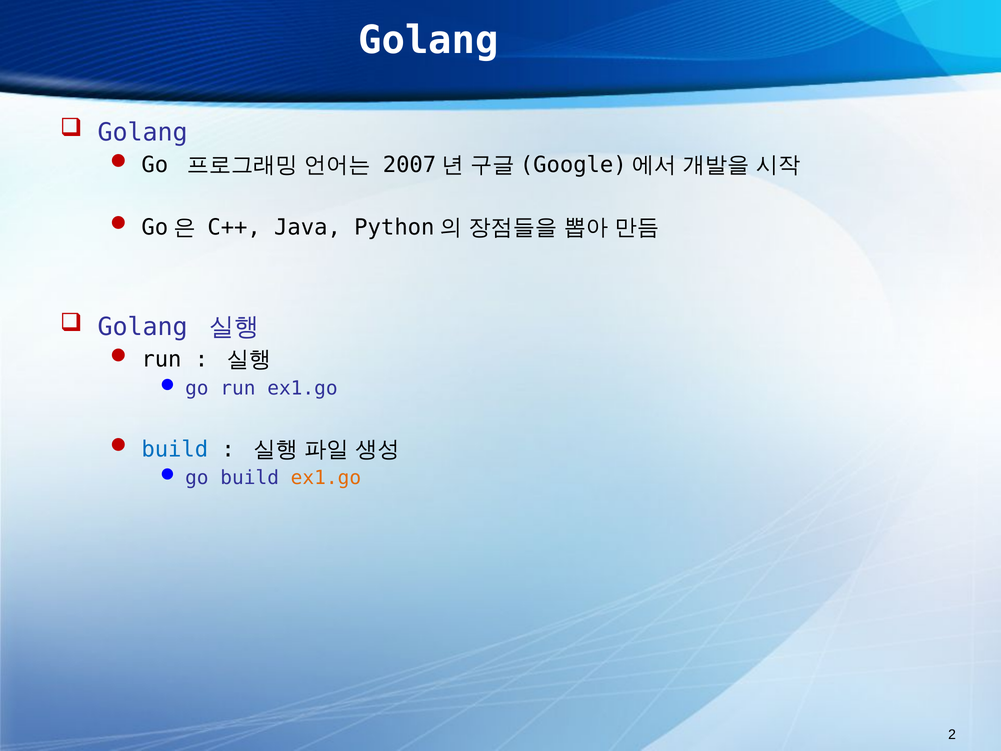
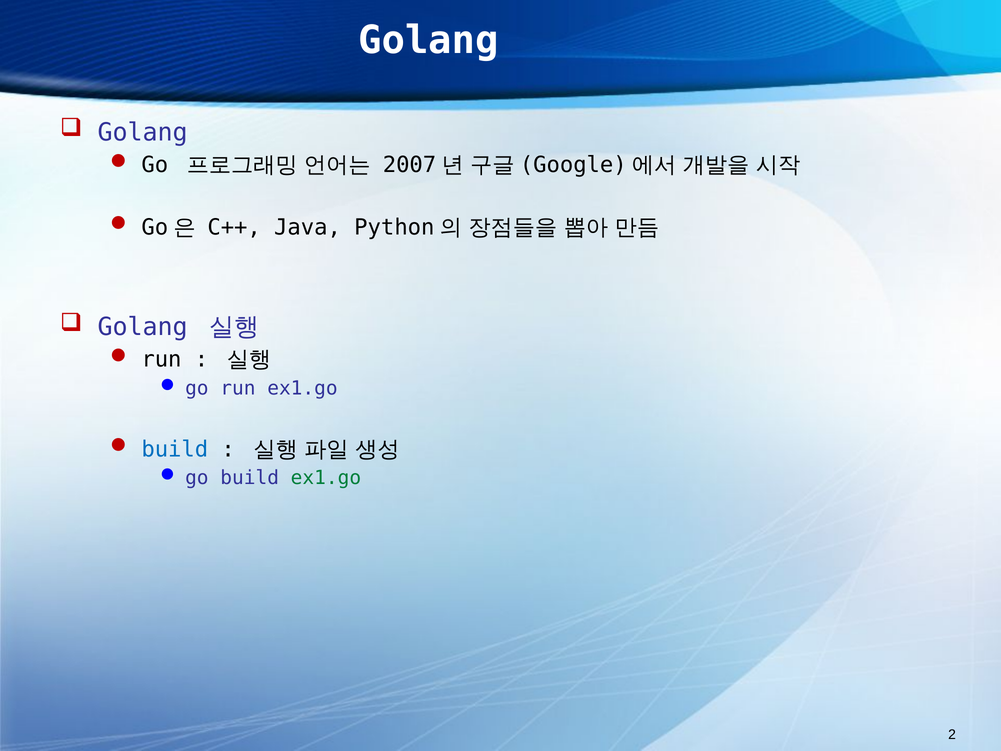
ex1.go at (326, 478) colour: orange -> green
